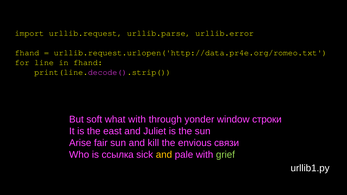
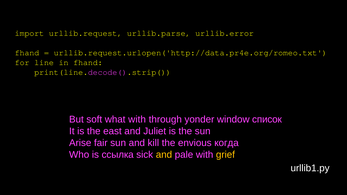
строки: строки -> список
связи: связи -> когда
grief colour: light green -> yellow
